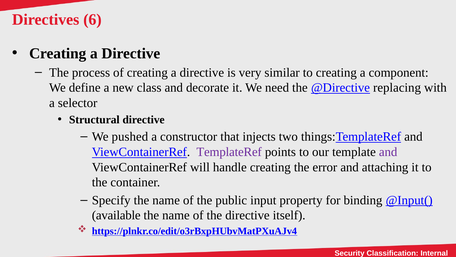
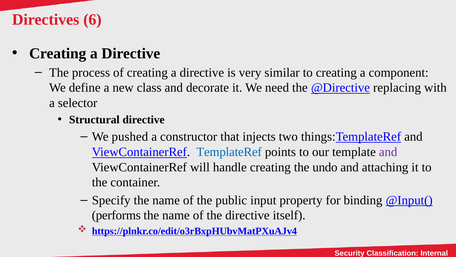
TemplateRef colour: purple -> blue
error: error -> undo
available: available -> performs
